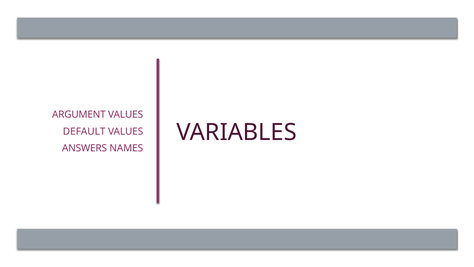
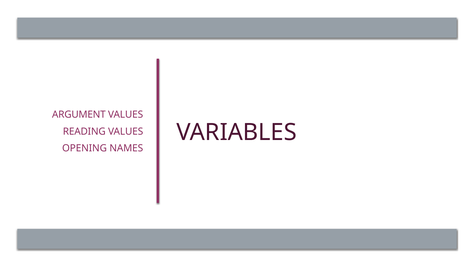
DEFAULT: DEFAULT -> READING
ANSWERS: ANSWERS -> OPENING
